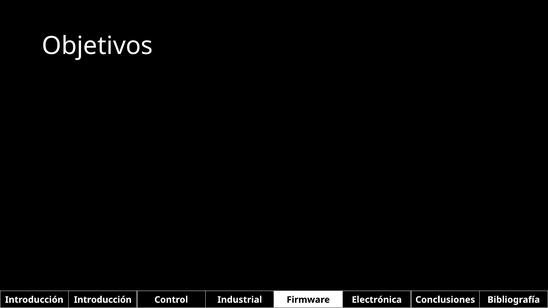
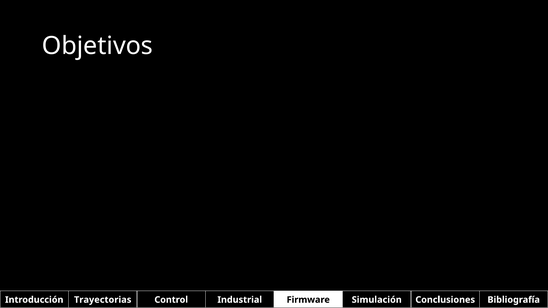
Introducción Introducción: Introducción -> Trayectorias
Electrónica: Electrónica -> Simulación
